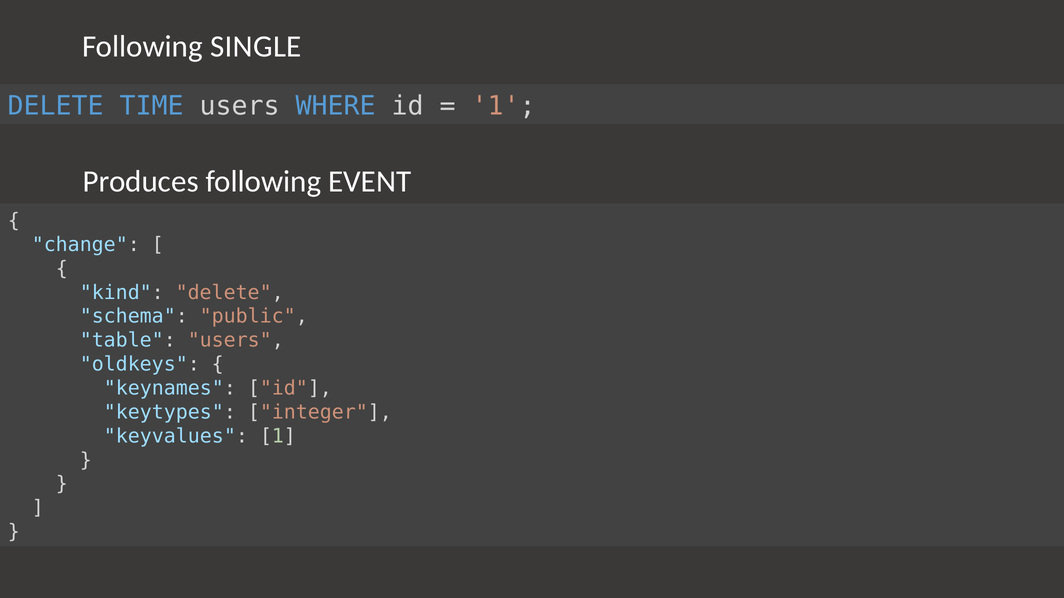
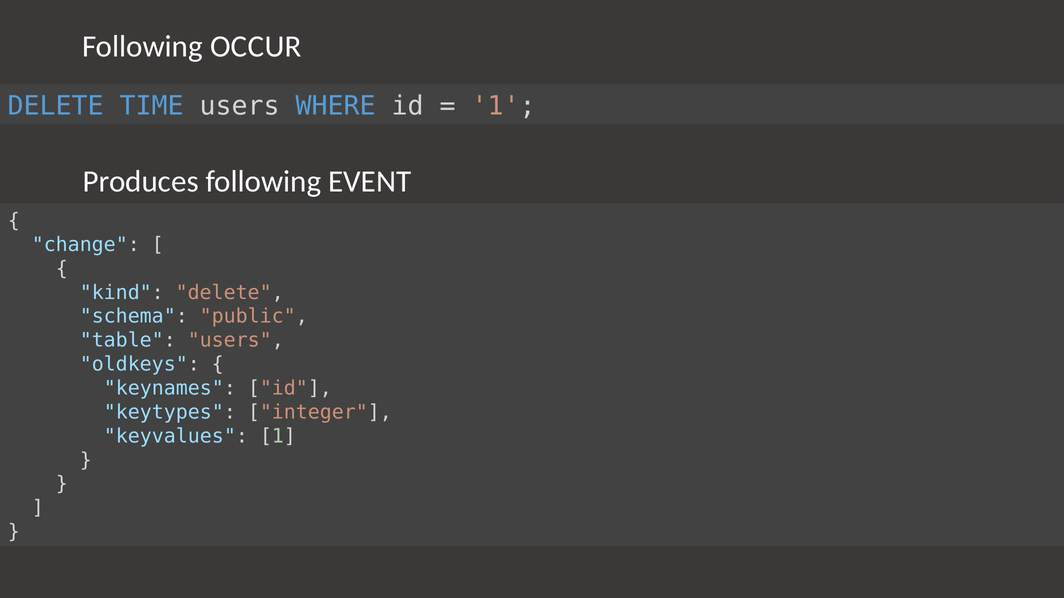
SINGLE: SINGLE -> OCCUR
